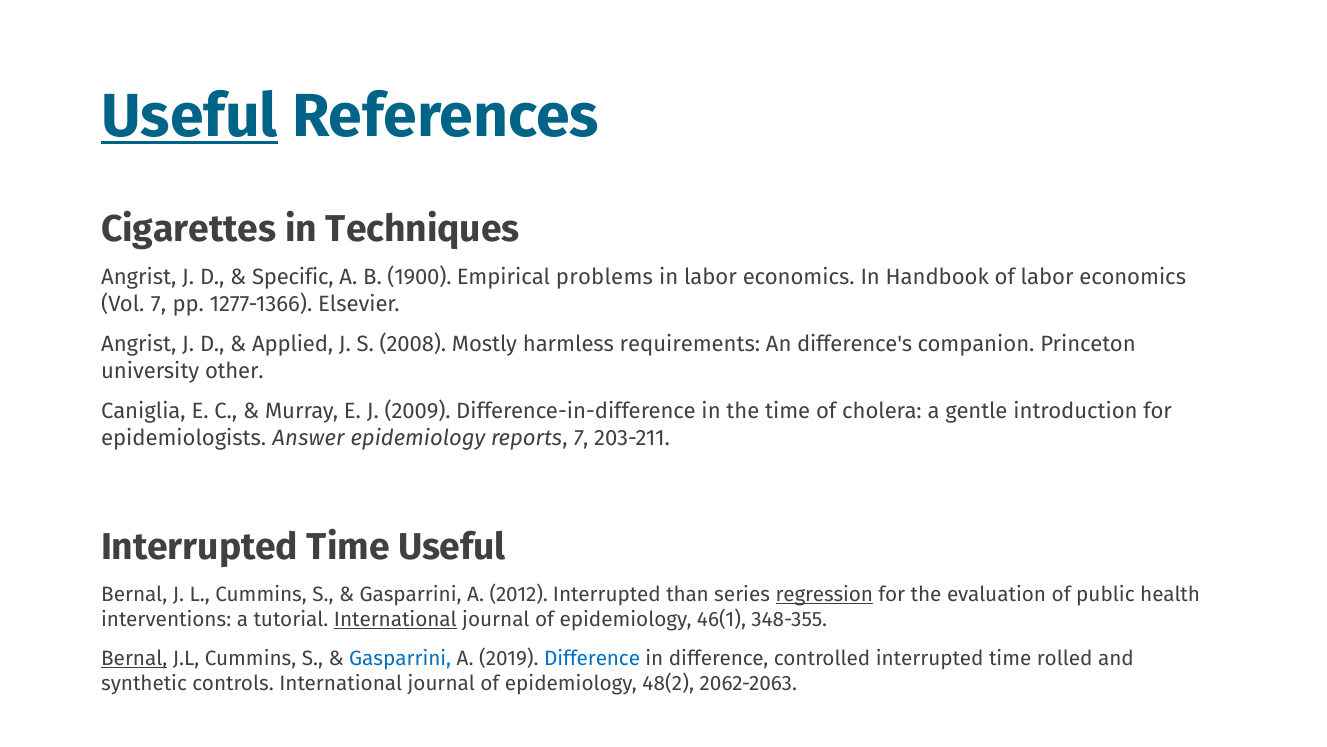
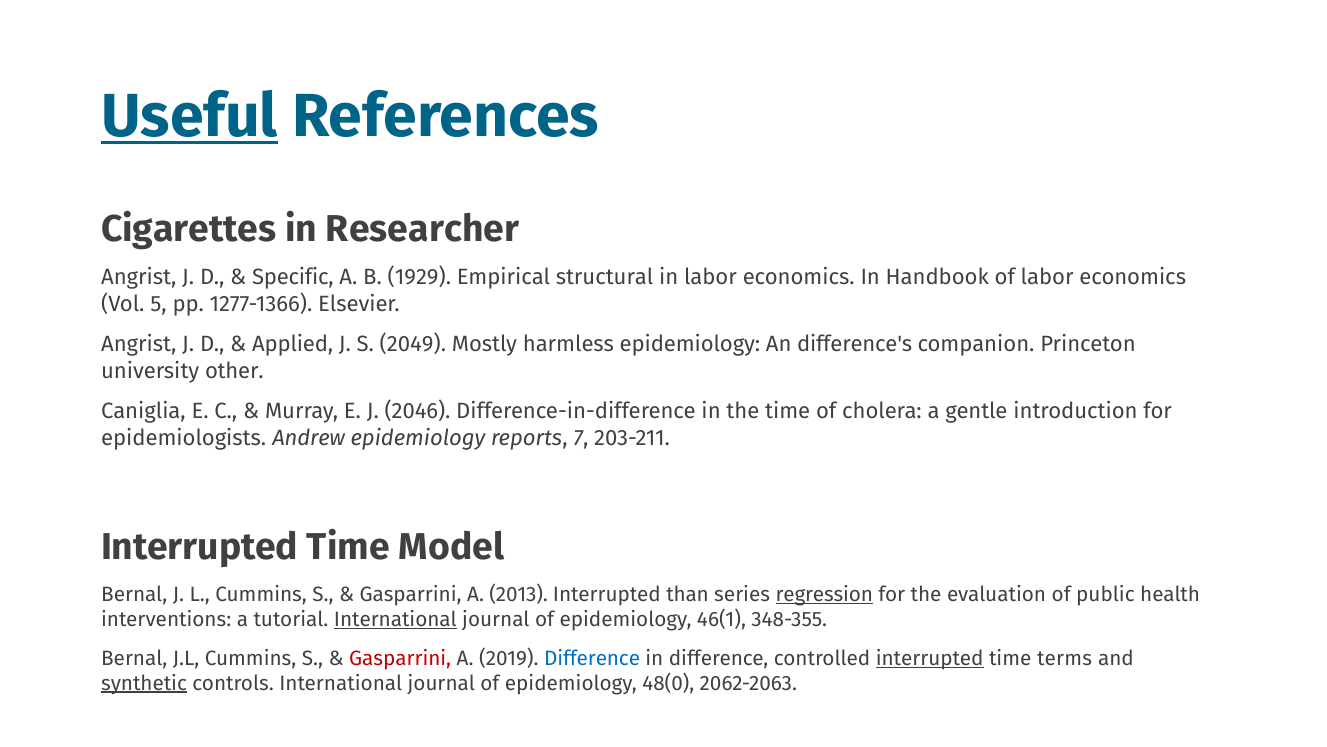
Techniques: Techniques -> Researcher
1900: 1900 -> 1929
problems: problems -> structural
Vol 7: 7 -> 5
2008: 2008 -> 2049
harmless requirements: requirements -> epidemiology
2009: 2009 -> 2046
Answer: Answer -> Andrew
Time Useful: Useful -> Model
2012: 2012 -> 2013
Bernal at (134, 658) underline: present -> none
Gasparrini at (400, 658) colour: blue -> red
interrupted at (930, 658) underline: none -> present
rolled: rolled -> terms
synthetic underline: none -> present
48(2: 48(2 -> 48(0
